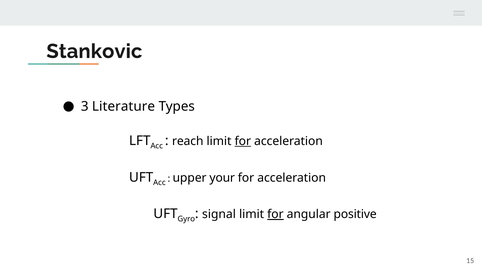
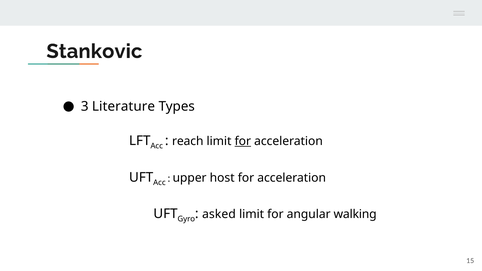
your: your -> host
signal: signal -> asked
for at (275, 214) underline: present -> none
positive: positive -> walking
